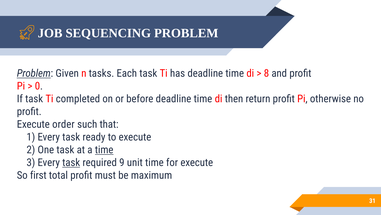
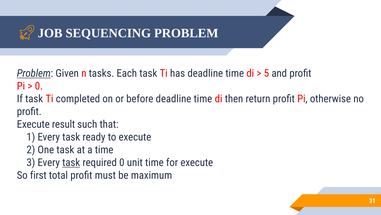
8: 8 -> 5
order: order -> result
time at (104, 149) underline: present -> none
required 9: 9 -> 0
